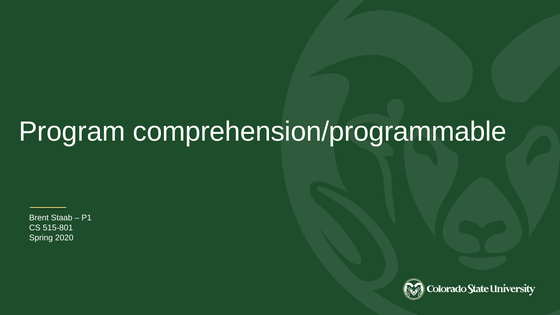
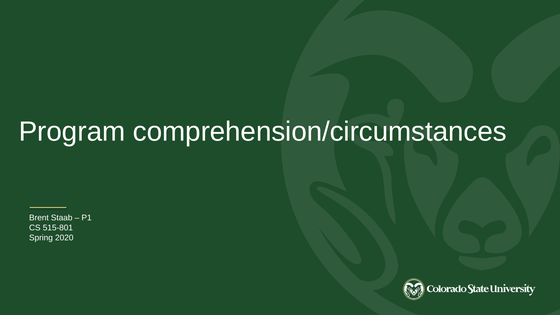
comprehension/programmable: comprehension/programmable -> comprehension/circumstances
